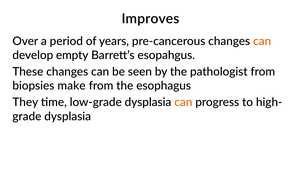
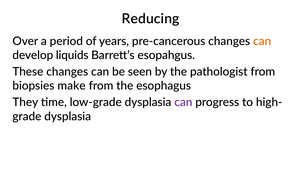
Improves: Improves -> Reducing
empty: empty -> liquids
can at (183, 102) colour: orange -> purple
